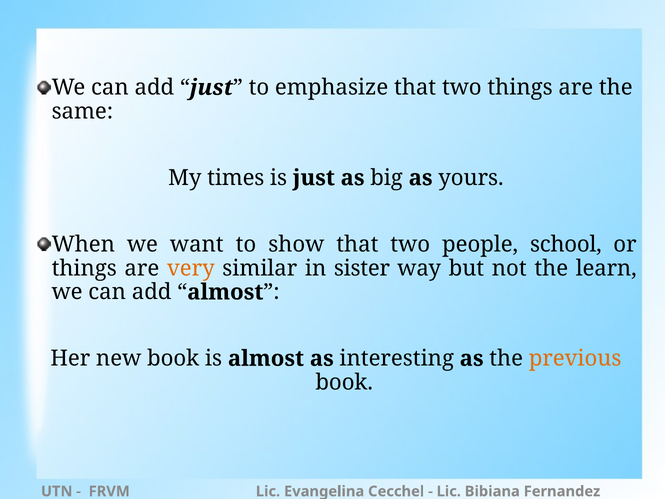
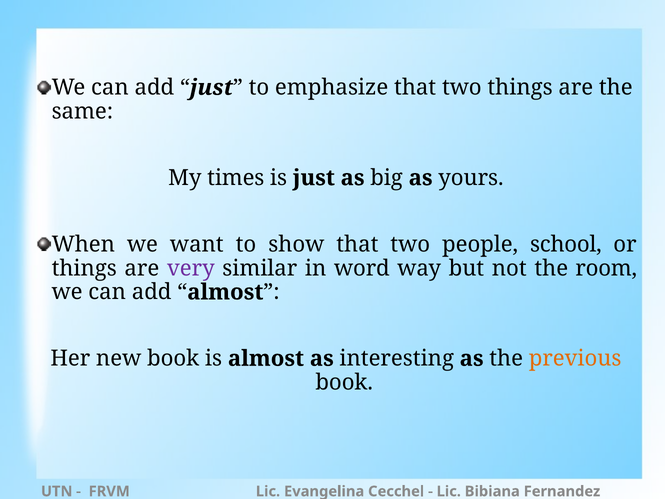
very colour: orange -> purple
sister: sister -> word
learn: learn -> room
